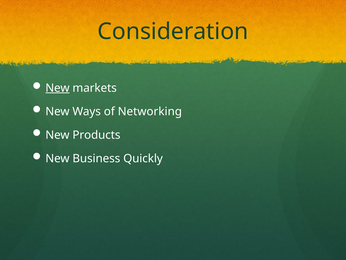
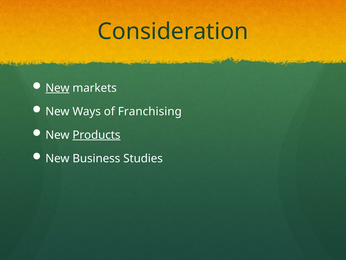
Networking: Networking -> Franchising
Products underline: none -> present
Quickly: Quickly -> Studies
